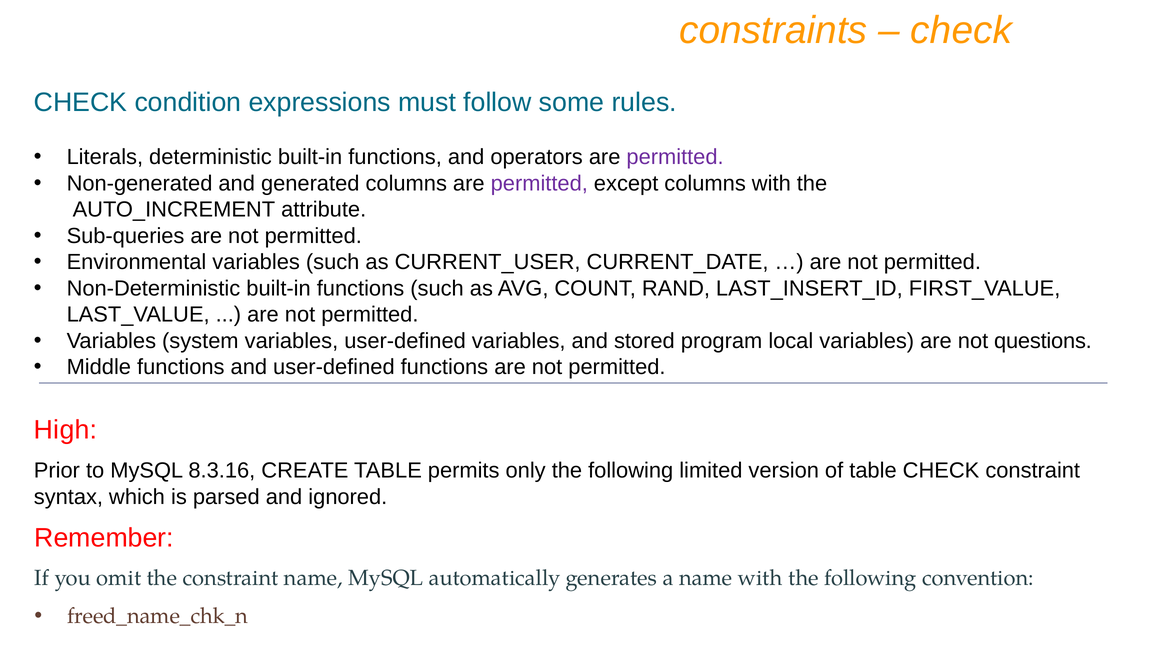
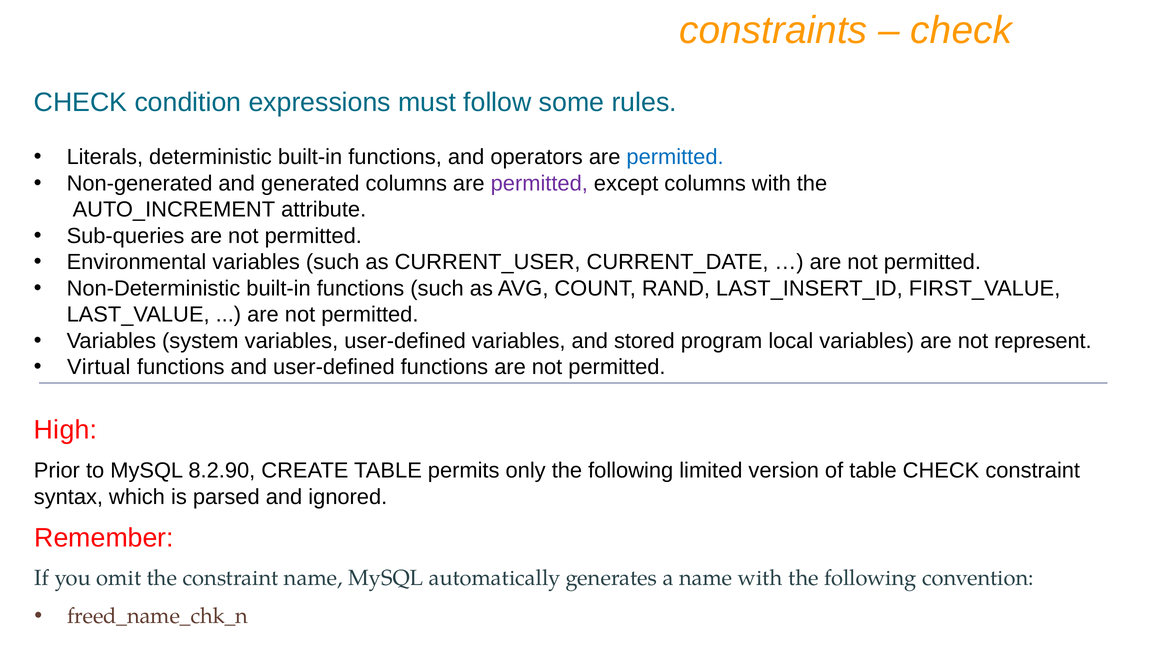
permitted at (675, 157) colour: purple -> blue
questions: questions -> represent
Middle: Middle -> Virtual
8.3.16: 8.3.16 -> 8.2.90
